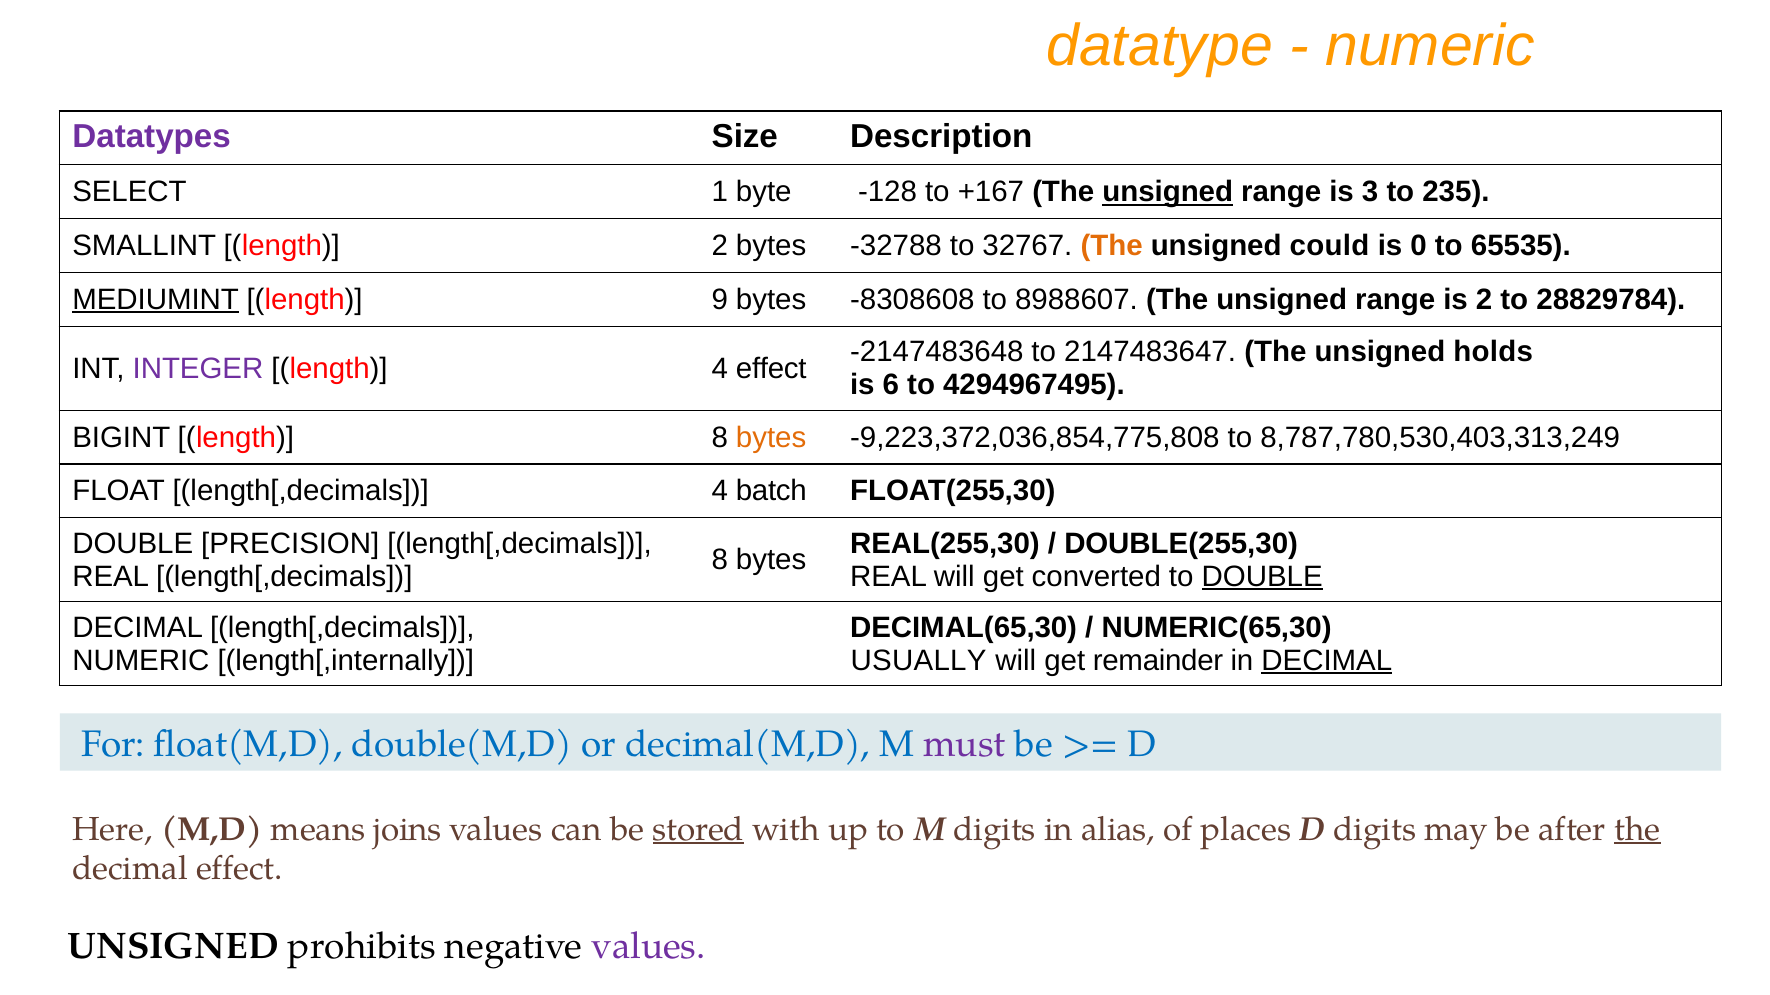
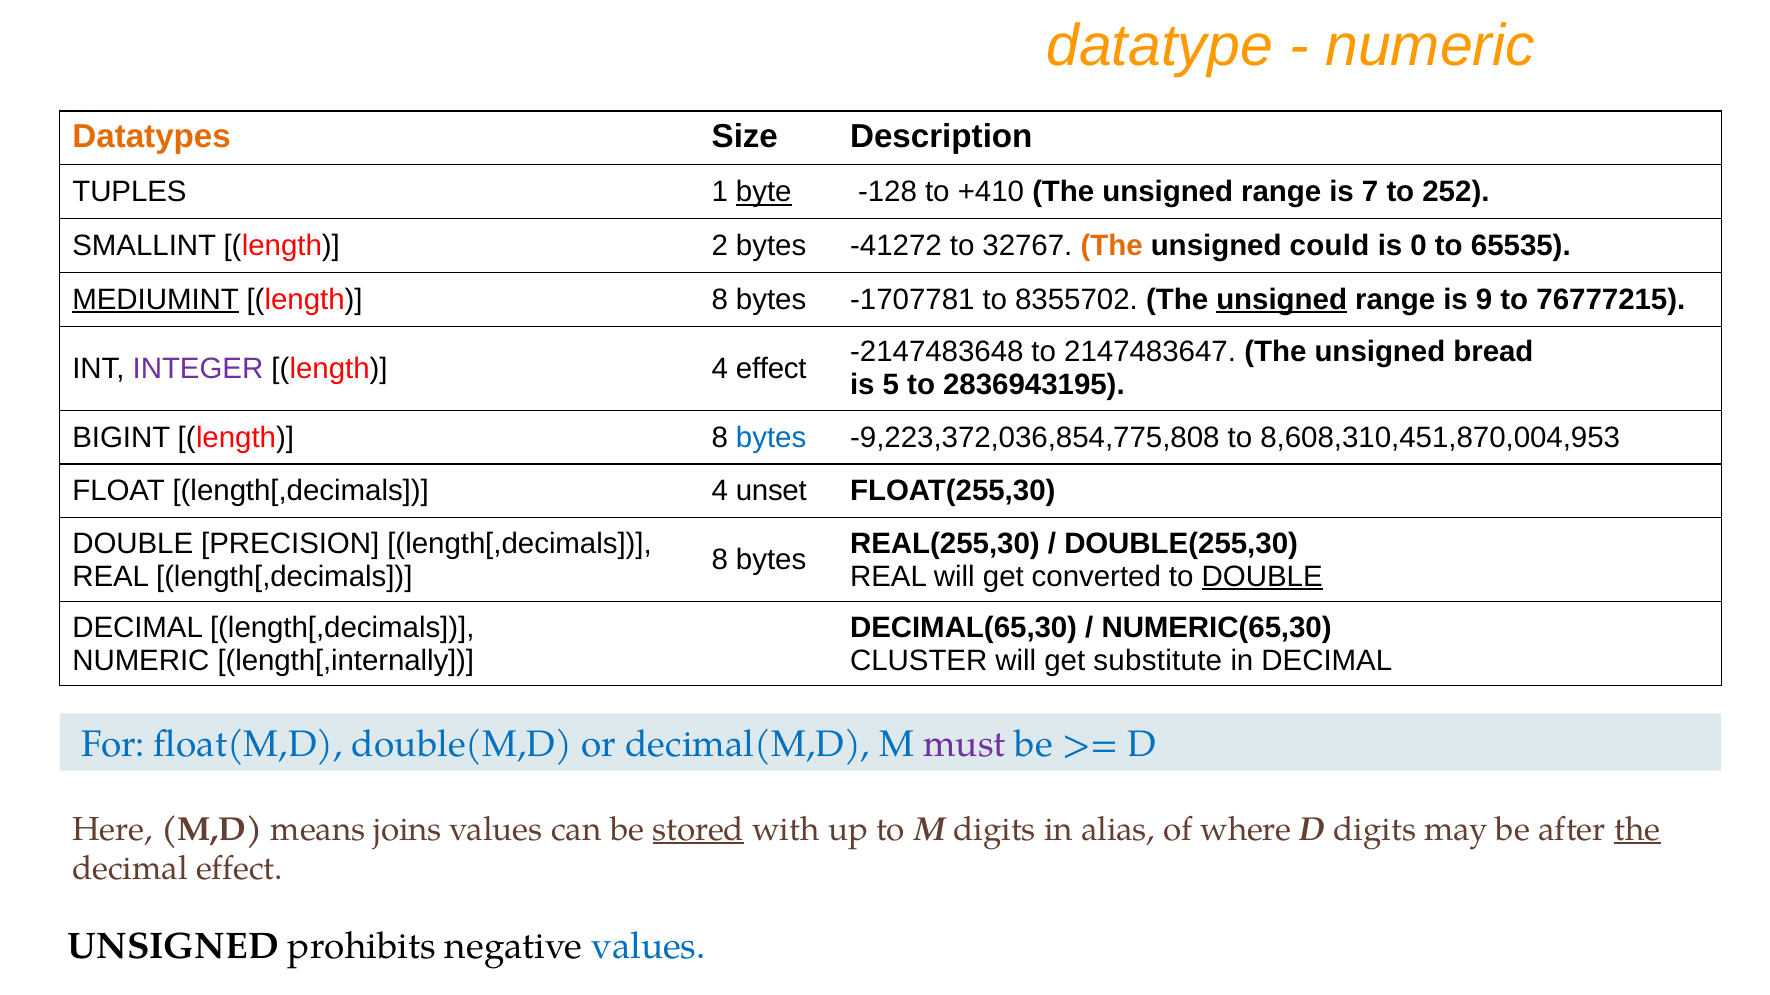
Datatypes colour: purple -> orange
SELECT: SELECT -> TUPLES
byte underline: none -> present
+167: +167 -> +410
unsigned at (1168, 192) underline: present -> none
3: 3 -> 7
235: 235 -> 252
-32788: -32788 -> -41272
9 at (720, 300): 9 -> 8
-8308608: -8308608 -> -1707781
8988607: 8988607 -> 8355702
unsigned at (1282, 300) underline: none -> present
is 2: 2 -> 9
28829784: 28829784 -> 76777215
holds: holds -> bread
6: 6 -> 5
4294967495: 4294967495 -> 2836943195
bytes at (771, 438) colour: orange -> blue
8,787,780,530,403,313,249: 8,787,780,530,403,313,249 -> 8,608,310,451,870,004,953
batch: batch -> unset
USUALLY: USUALLY -> CLUSTER
remainder: remainder -> substitute
DECIMAL at (1327, 661) underline: present -> none
places: places -> where
values at (648, 947) colour: purple -> blue
